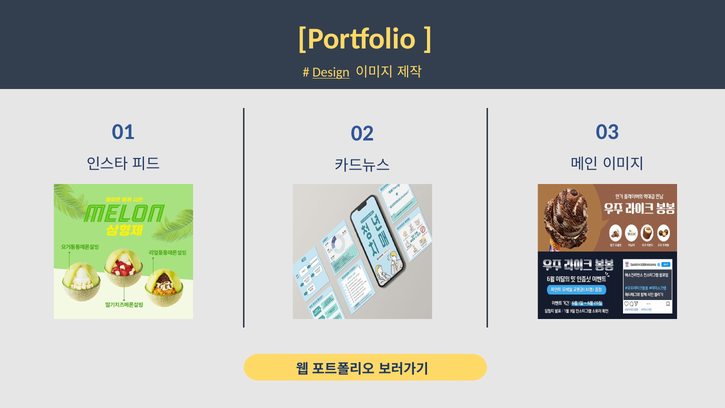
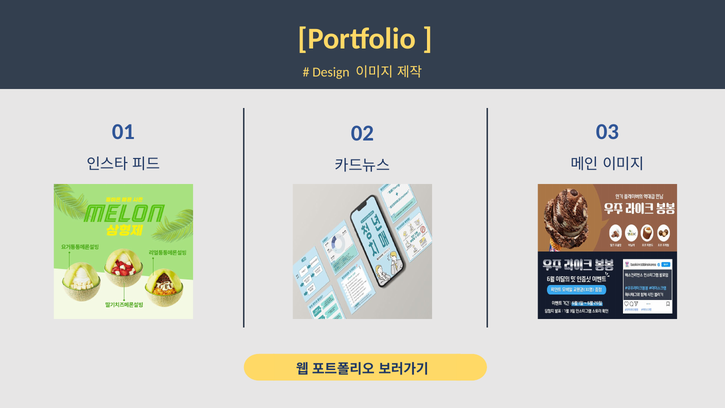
Design underline: present -> none
